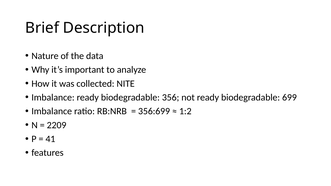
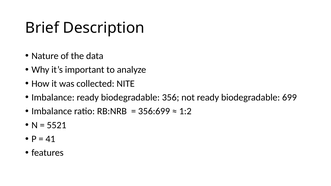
2209: 2209 -> 5521
